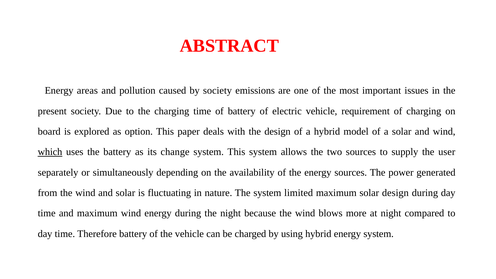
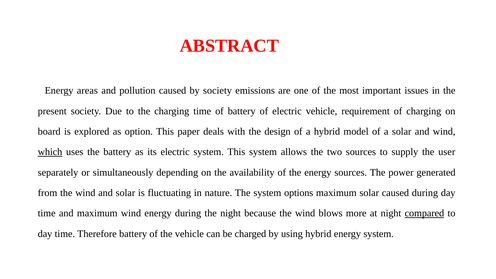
its change: change -> electric
limited: limited -> options
solar design: design -> caused
compared underline: none -> present
